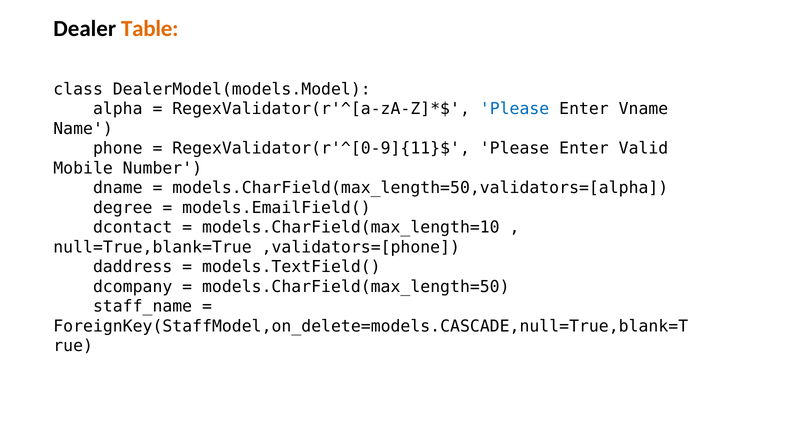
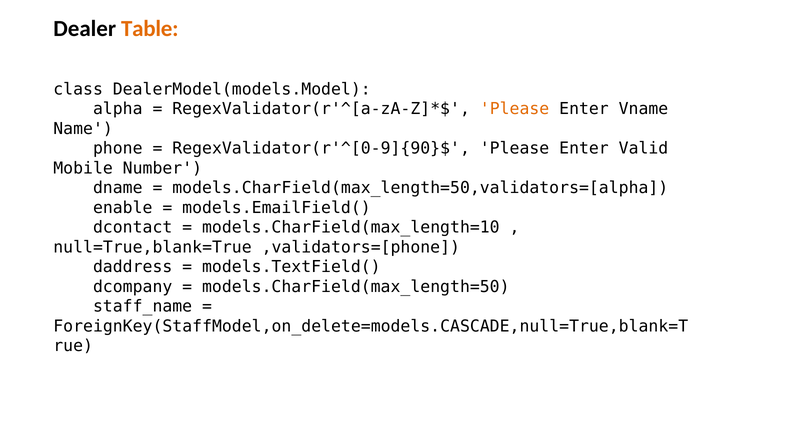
Please at (515, 109) colour: blue -> orange
RegexValidator(r'^[0-9]{11}$: RegexValidator(r'^[0-9]{11}$ -> RegexValidator(r'^[0-9]{90}$
degree: degree -> enable
